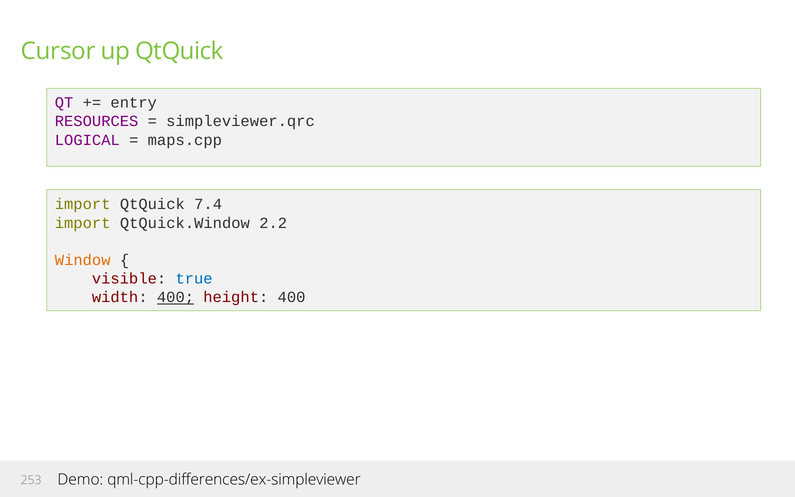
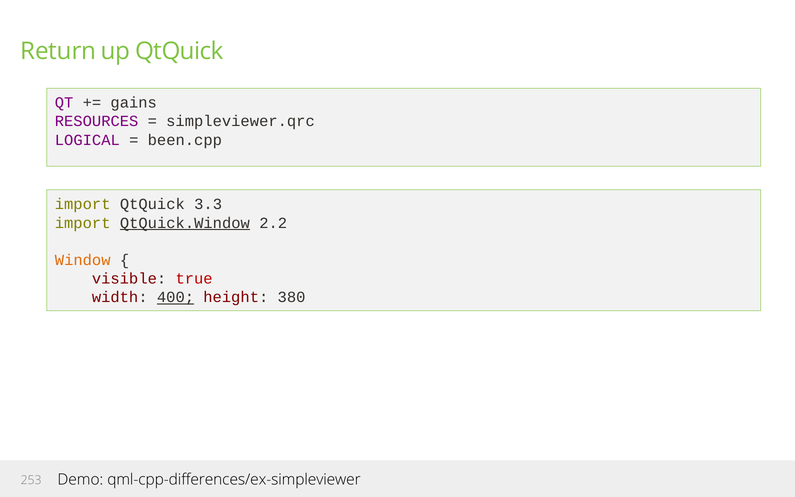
Cursor: Cursor -> Return
entry: entry -> gains
maps.cpp: maps.cpp -> been.cpp
7.4: 7.4 -> 3.3
QtQuick.Window underline: none -> present
true colour: blue -> red
height 400: 400 -> 380
